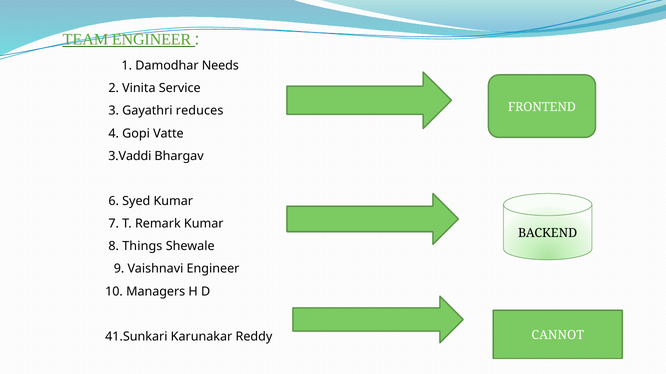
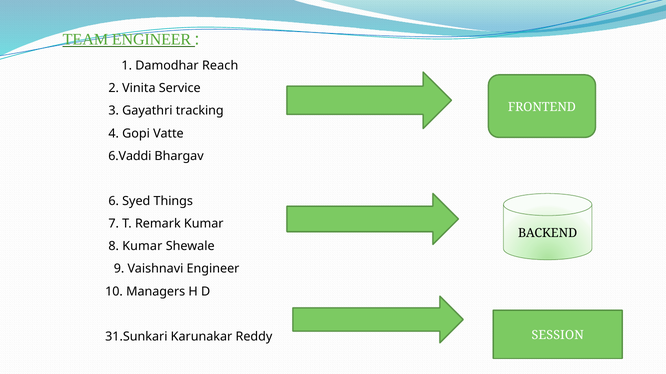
Needs: Needs -> Reach
reduces: reduces -> tracking
3.Vaddi: 3.Vaddi -> 6.Vaddi
Syed Kumar: Kumar -> Things
8 Things: Things -> Kumar
CANNOT: CANNOT -> SESSION
41.Sunkari: 41.Sunkari -> 31.Sunkari
